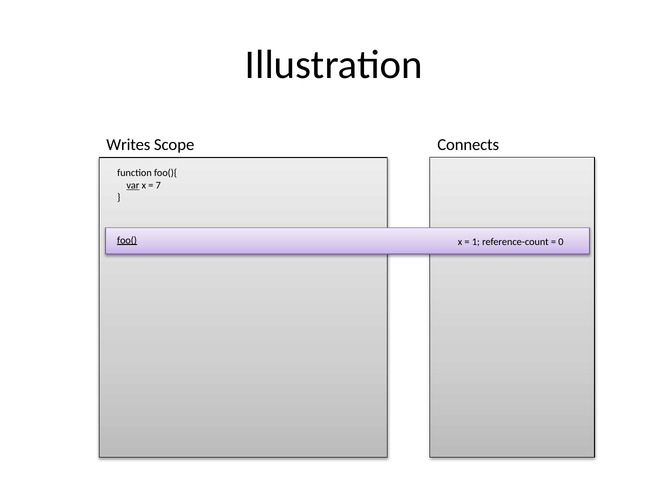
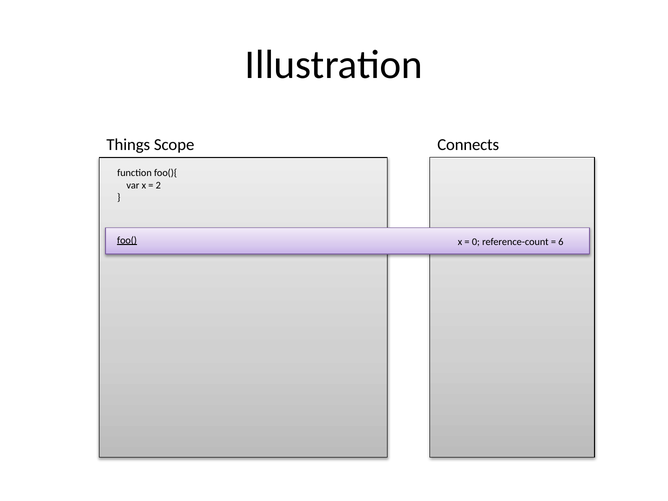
Writes: Writes -> Things
var underline: present -> none
7: 7 -> 2
1: 1 -> 0
0: 0 -> 6
